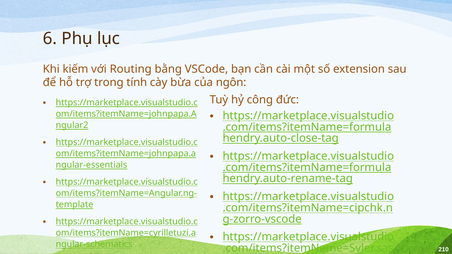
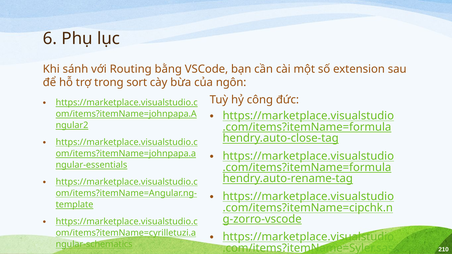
kiếm: kiếm -> sánh
tính: tính -> sort
